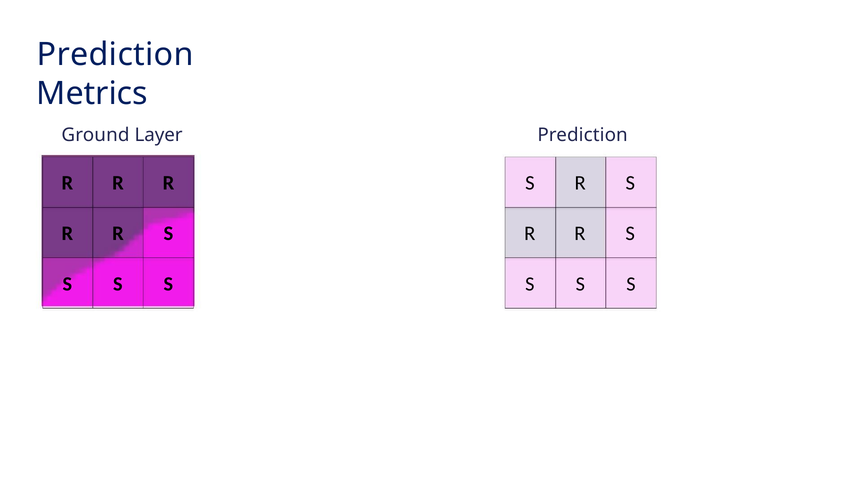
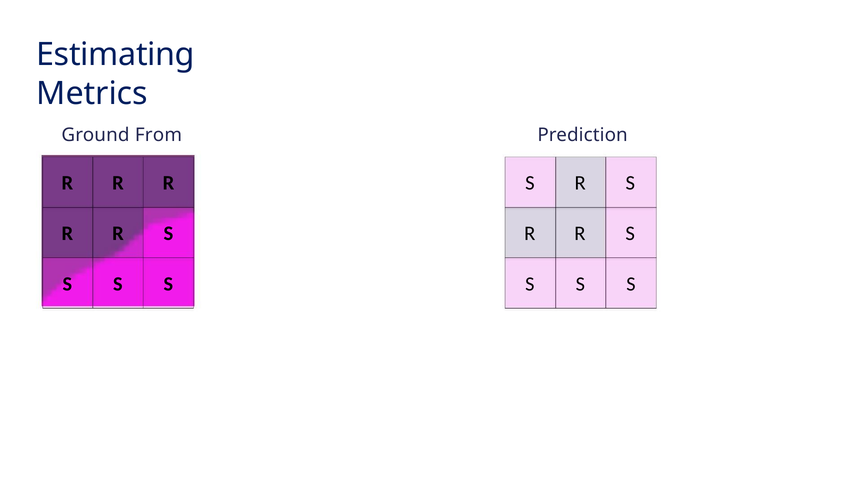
Prediction at (115, 55): Prediction -> Estimating
Layer: Layer -> From
